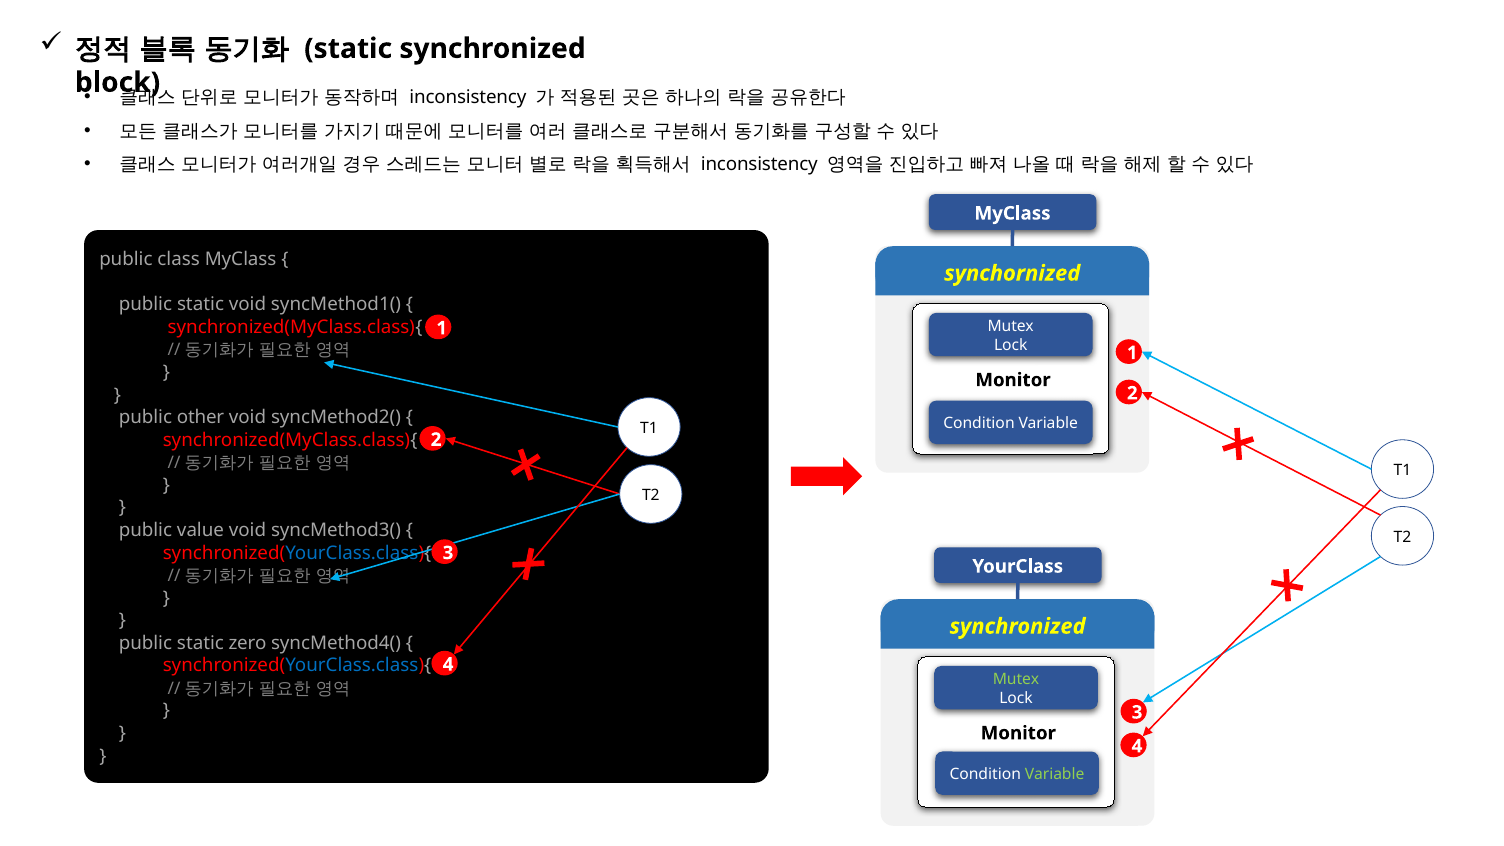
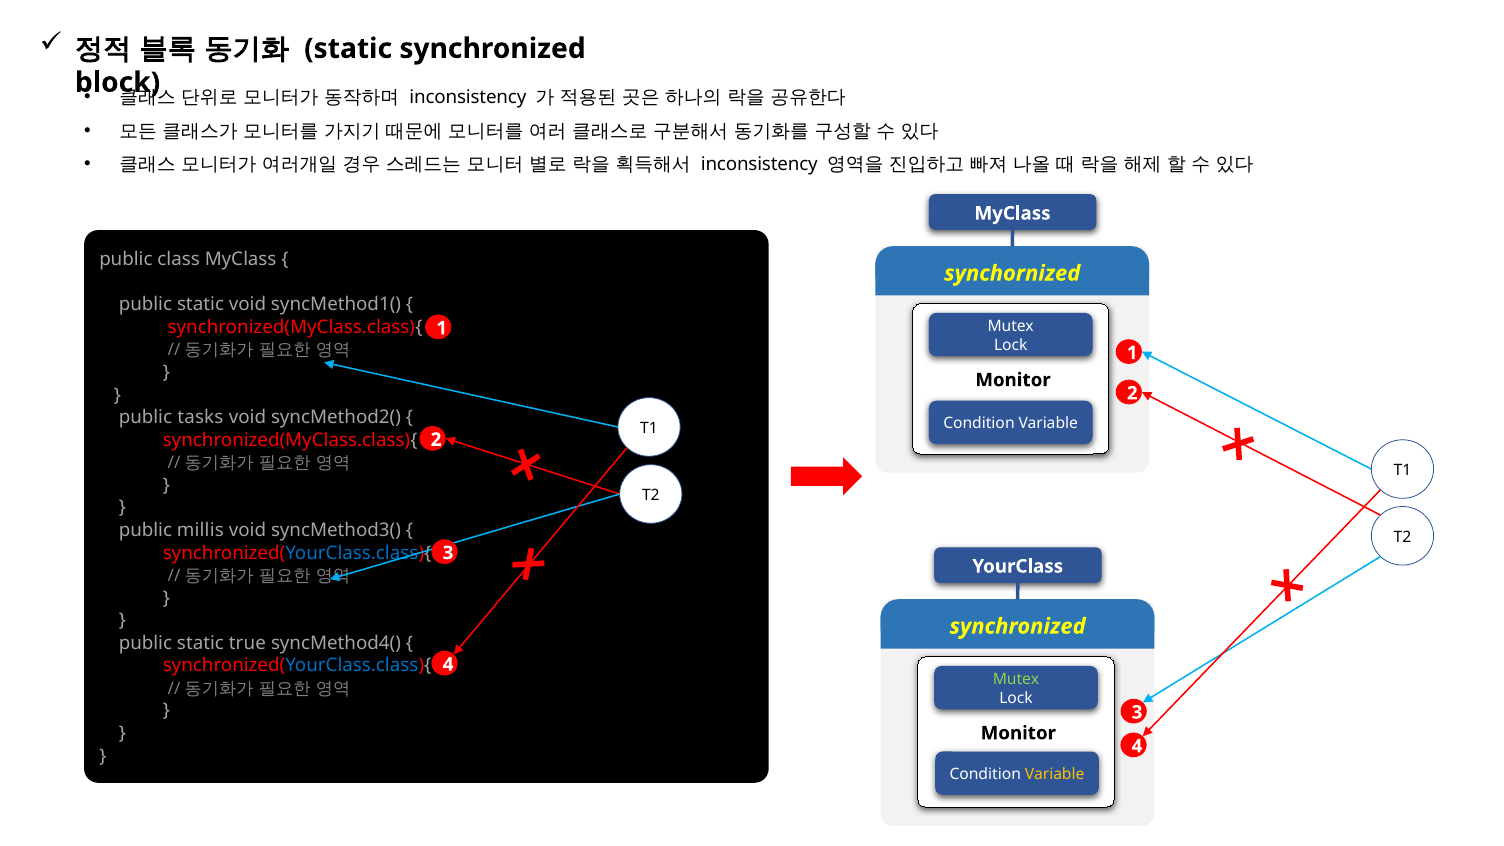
other: other -> tasks
value: value -> millis
zero: zero -> true
Variable at (1055, 774) colour: light green -> yellow
